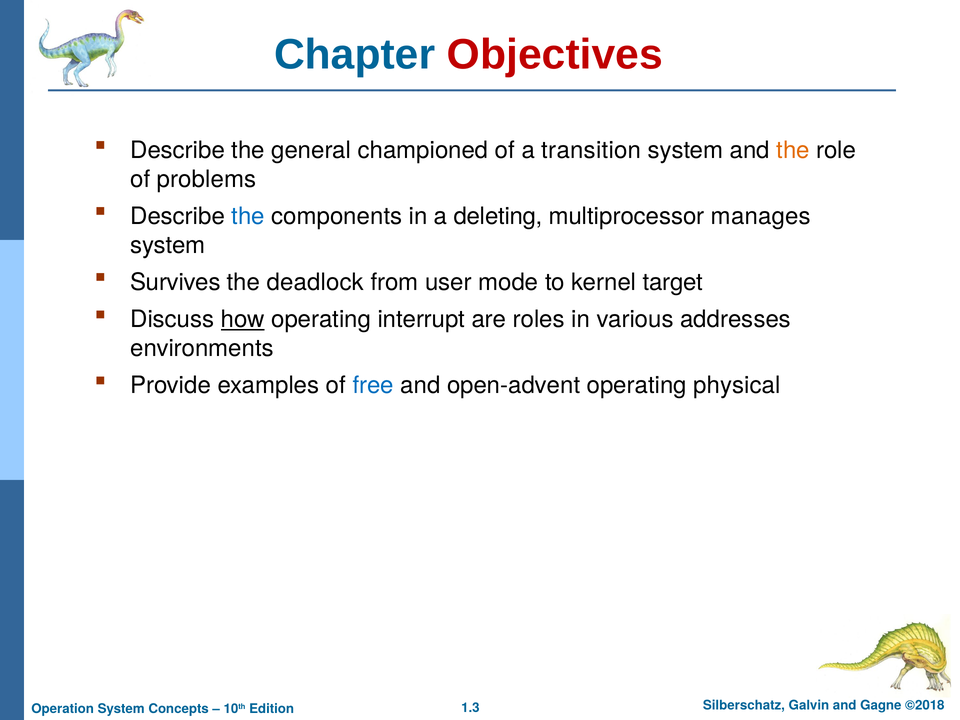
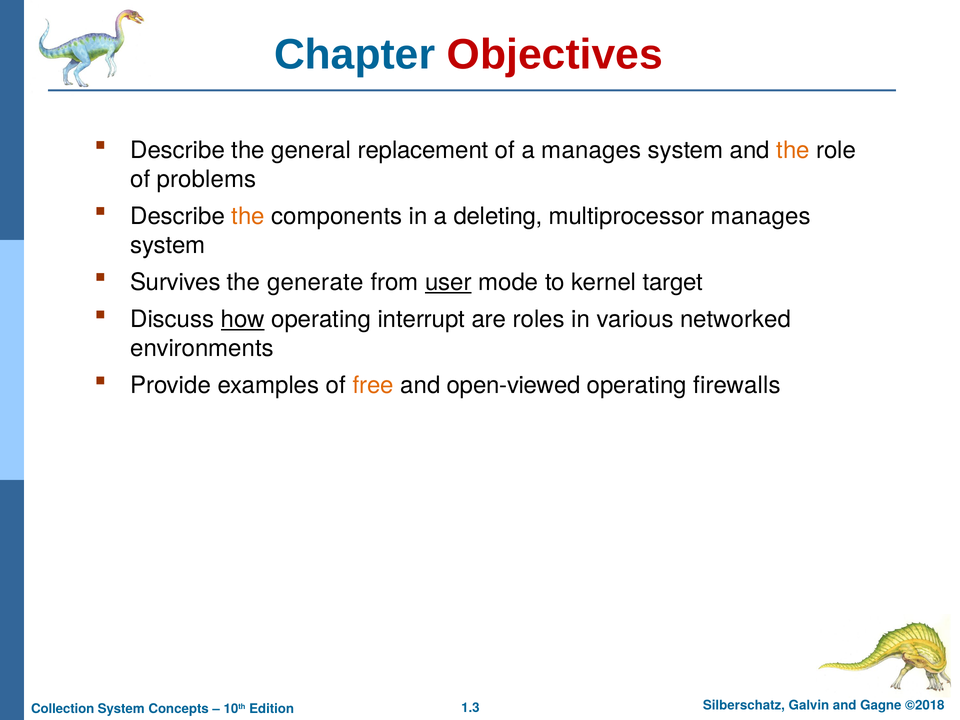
championed: championed -> replacement
a transition: transition -> manages
the at (248, 216) colour: blue -> orange
deadlock: deadlock -> generate
user underline: none -> present
addresses: addresses -> networked
free colour: blue -> orange
open-advent: open-advent -> open-viewed
physical: physical -> firewalls
Operation: Operation -> Collection
